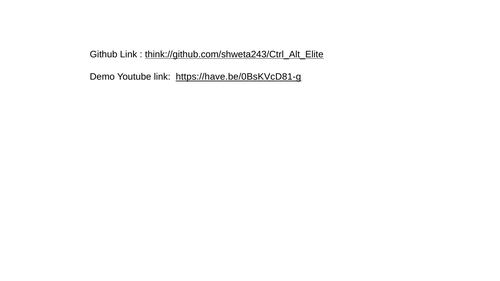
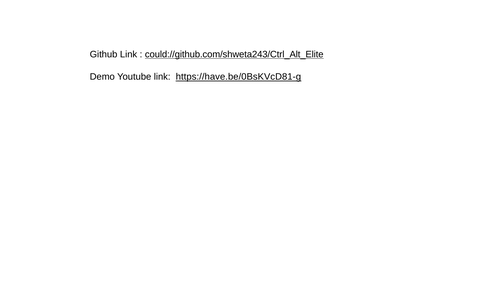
think://github.com/shweta243/Ctrl_Alt_Elite: think://github.com/shweta243/Ctrl_Alt_Elite -> could://github.com/shweta243/Ctrl_Alt_Elite
